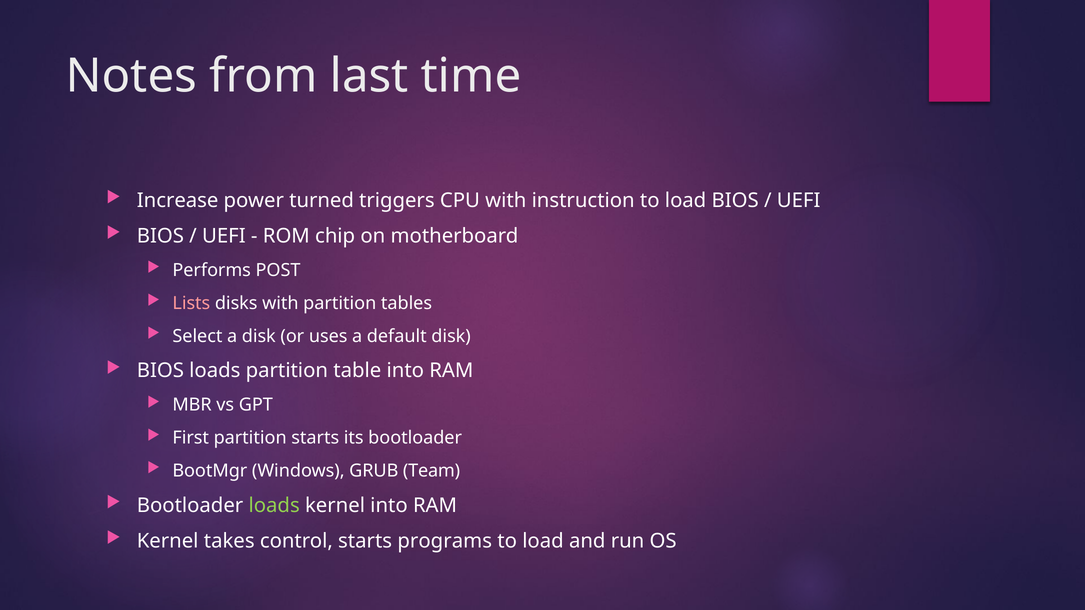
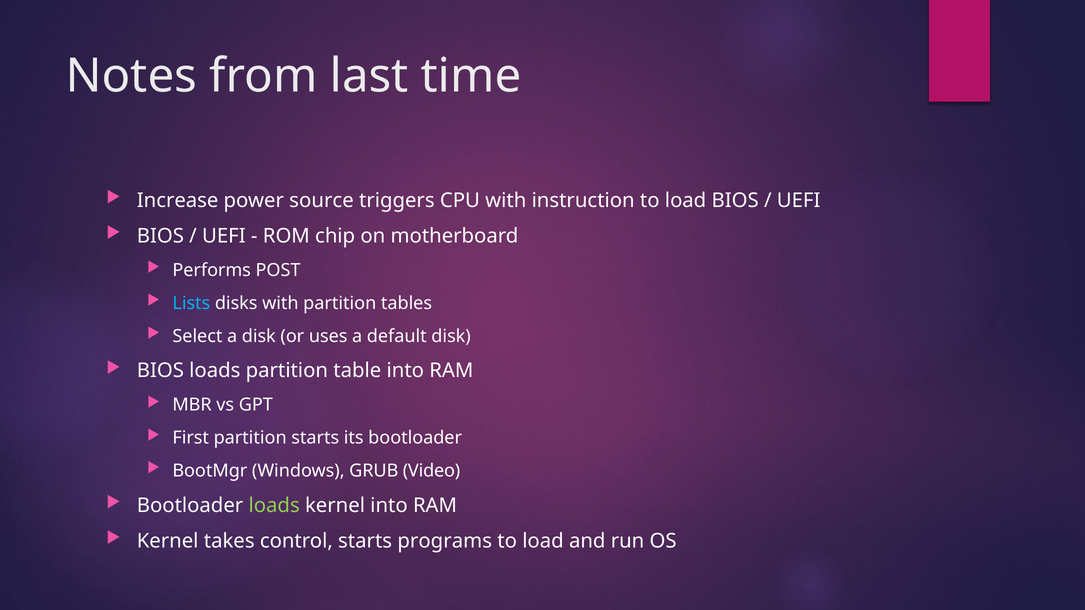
turned: turned -> source
Lists colour: pink -> light blue
Team: Team -> Video
